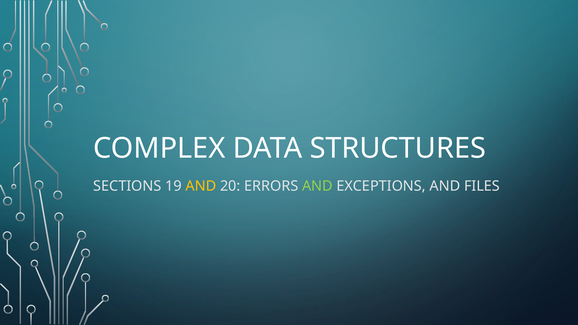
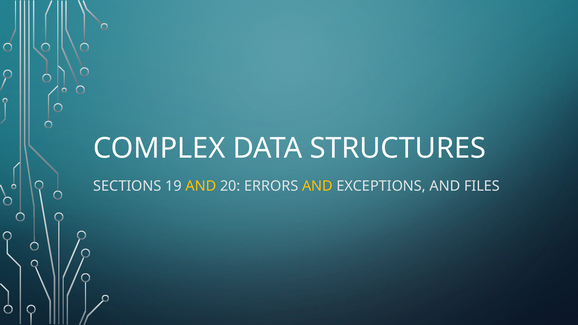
AND at (317, 186) colour: light green -> yellow
